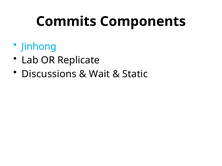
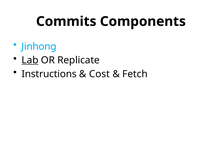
Lab underline: none -> present
Discussions: Discussions -> Instructions
Wait: Wait -> Cost
Static: Static -> Fetch
